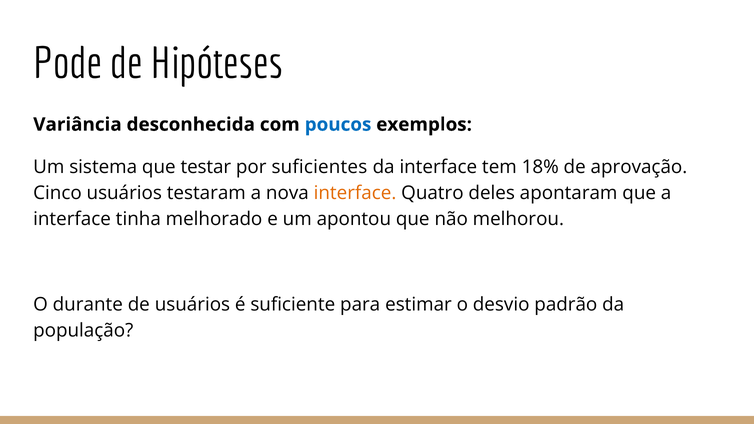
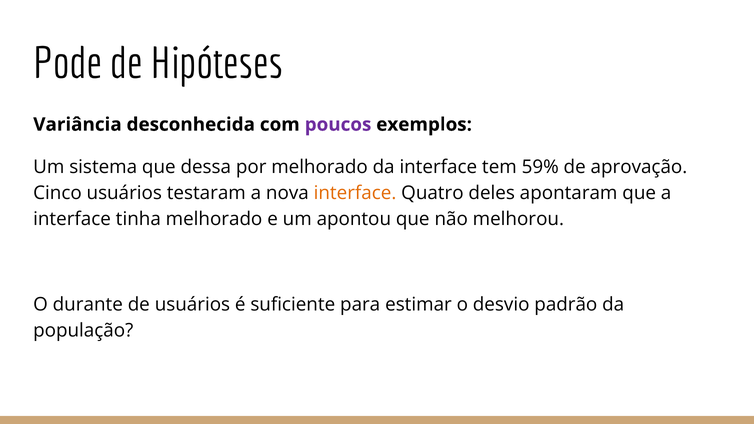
poucos colour: blue -> purple
testar: testar -> dessa
por suficientes: suficientes -> melhorado
18%: 18% -> 59%
